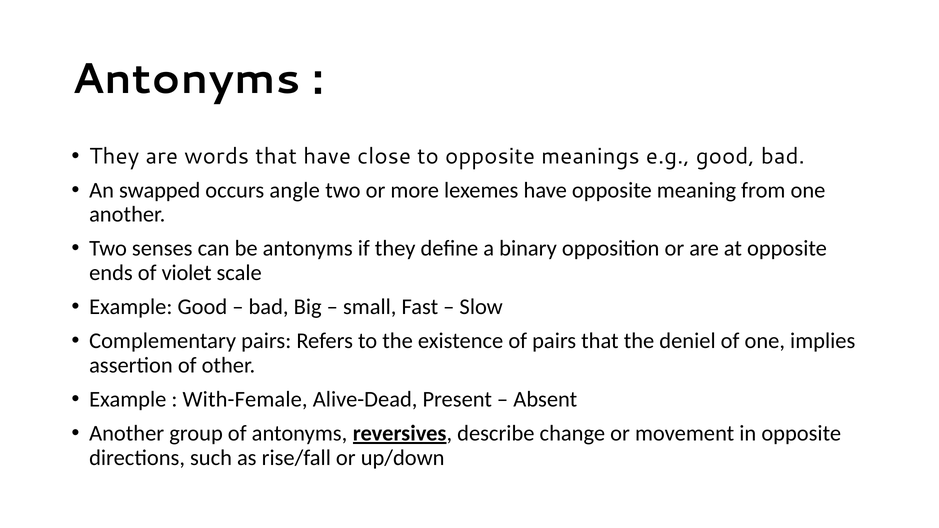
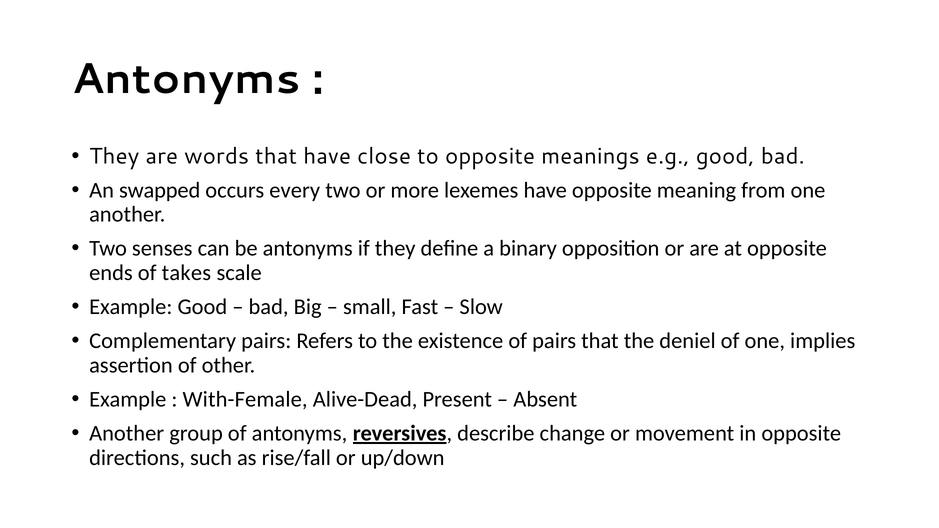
angle: angle -> every
violet: violet -> takes
